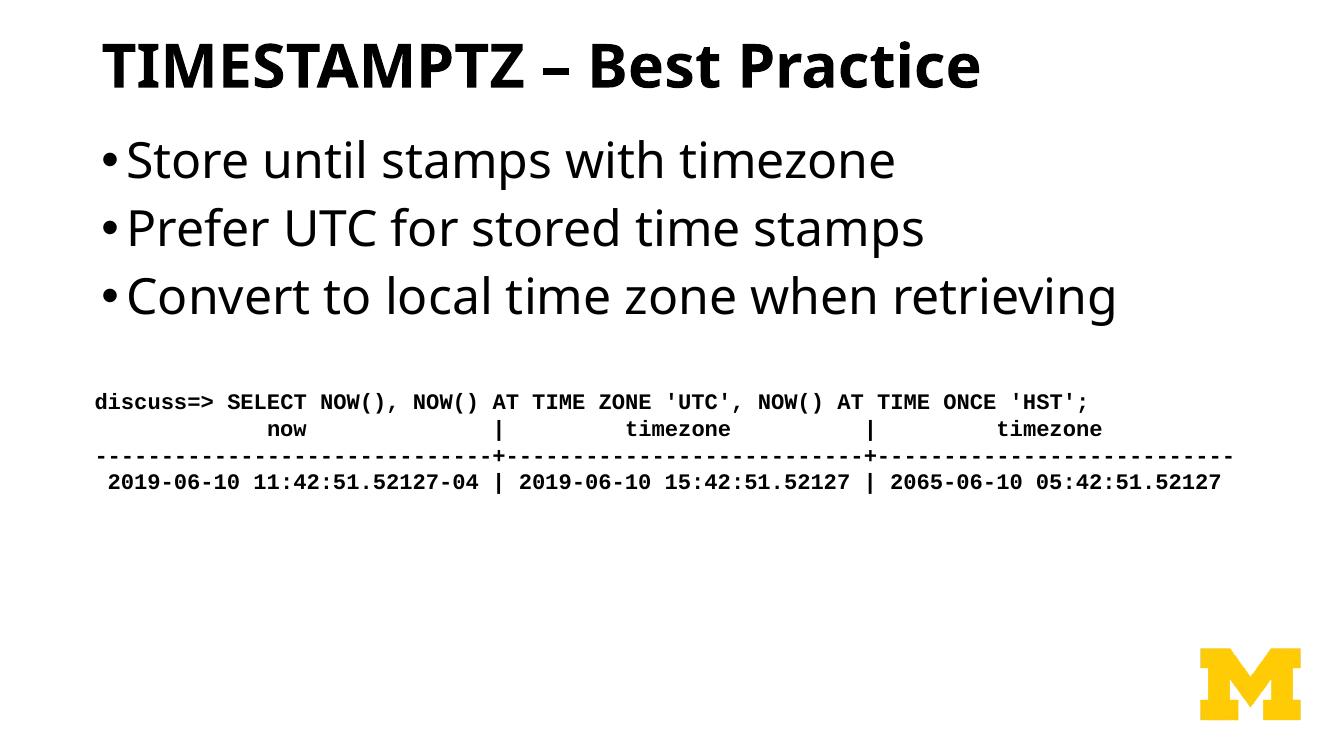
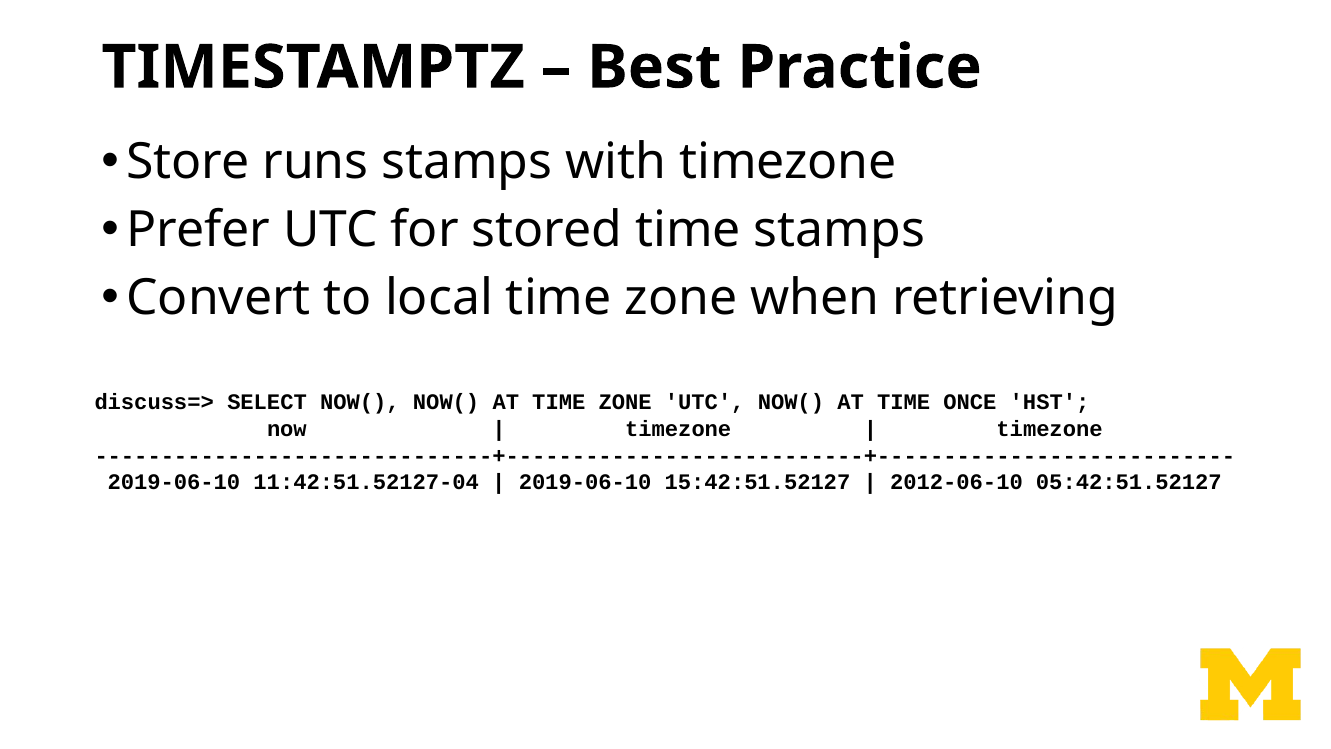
until: until -> runs
2065-06-10: 2065-06-10 -> 2012-06-10
